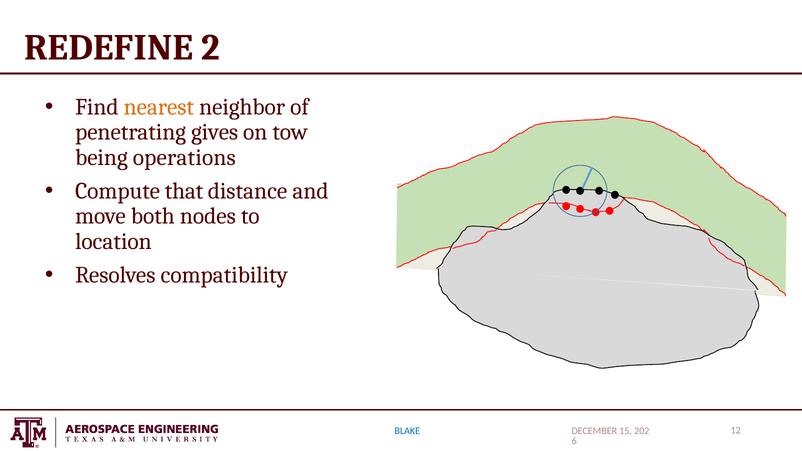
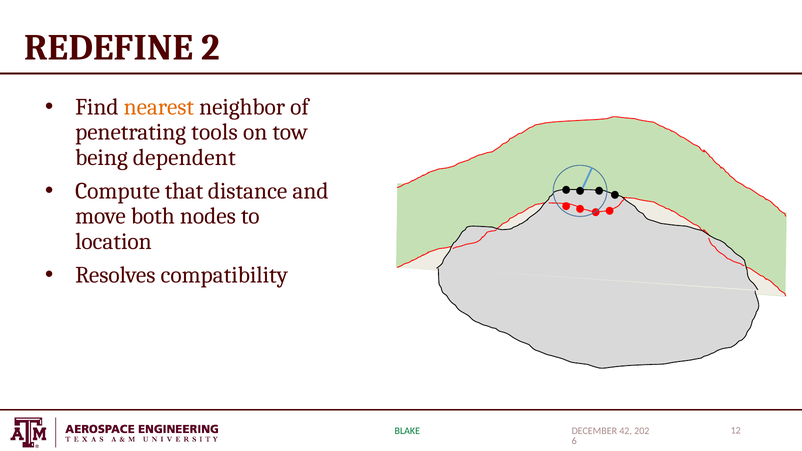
gives: gives -> tools
operations: operations -> dependent
BLAKE colour: blue -> green
15: 15 -> 42
